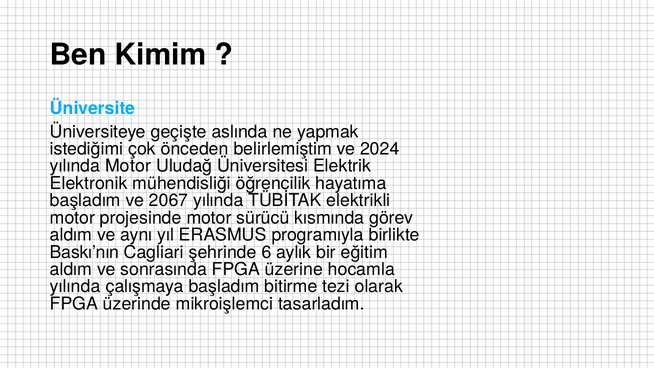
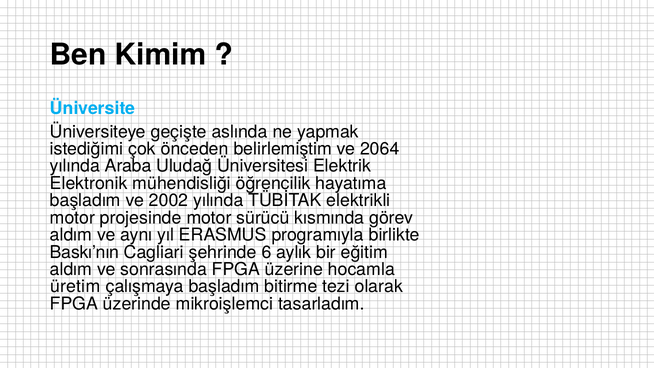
2024: 2024 -> 2064
yılında Motor: Motor -> Araba
2067: 2067 -> 2002
yılında at (75, 286): yılında -> üretim
